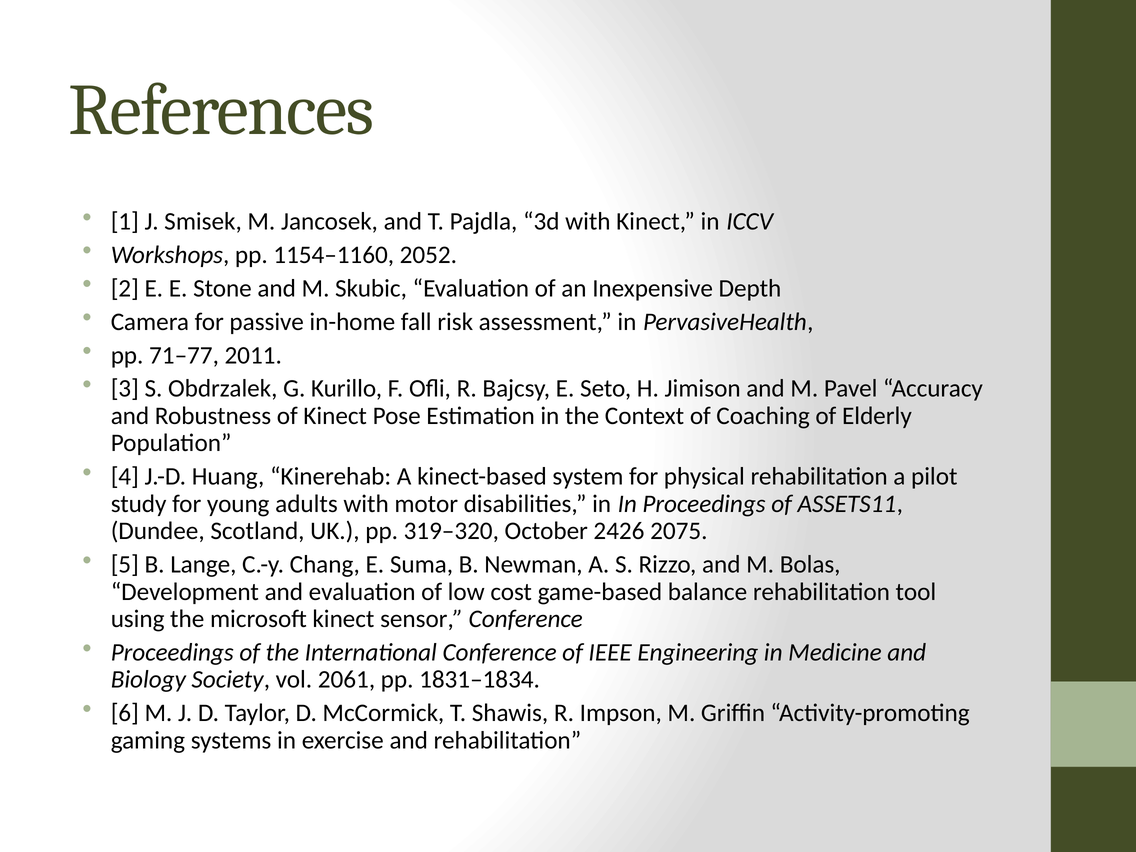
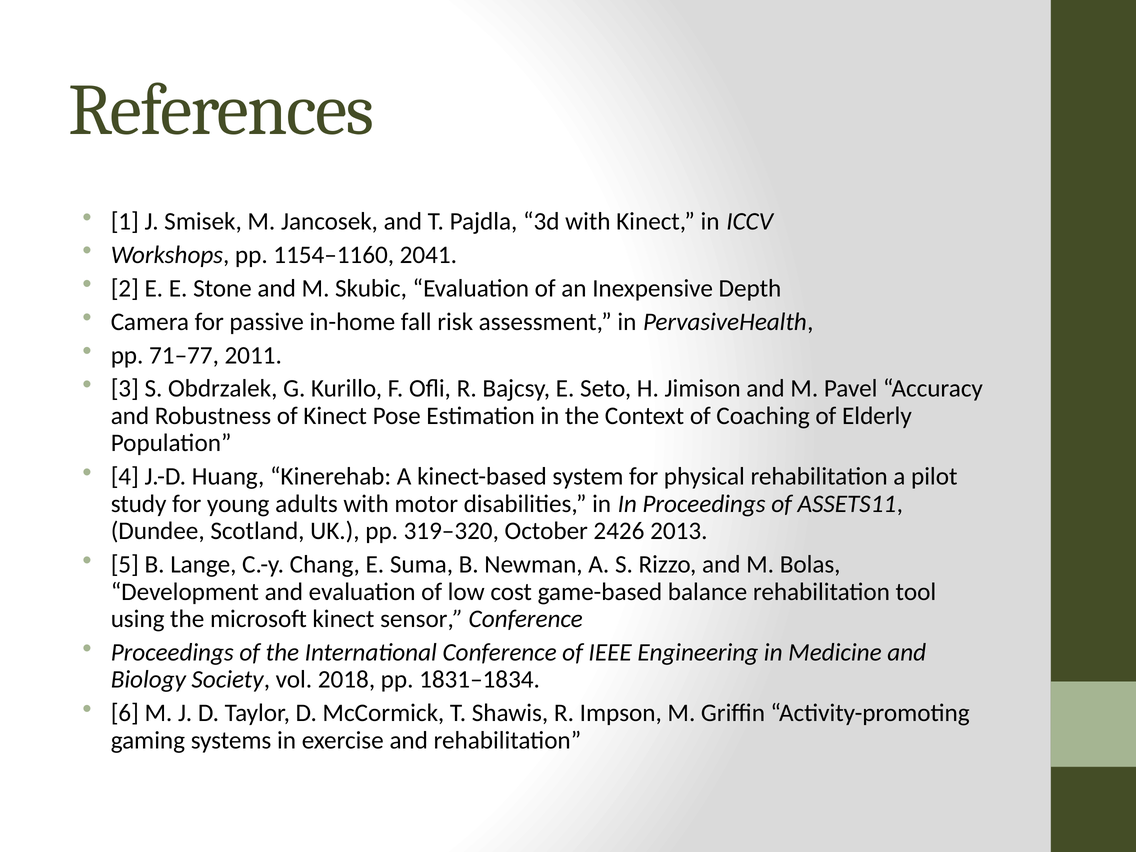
2052: 2052 -> 2041
2075: 2075 -> 2013
2061: 2061 -> 2018
